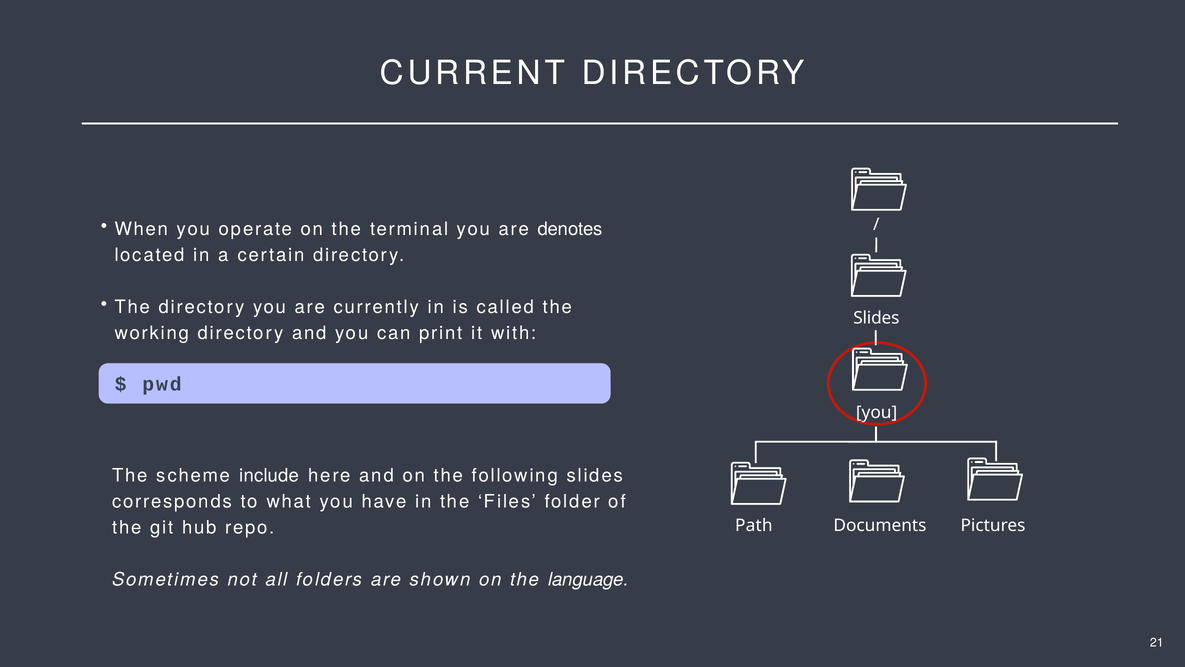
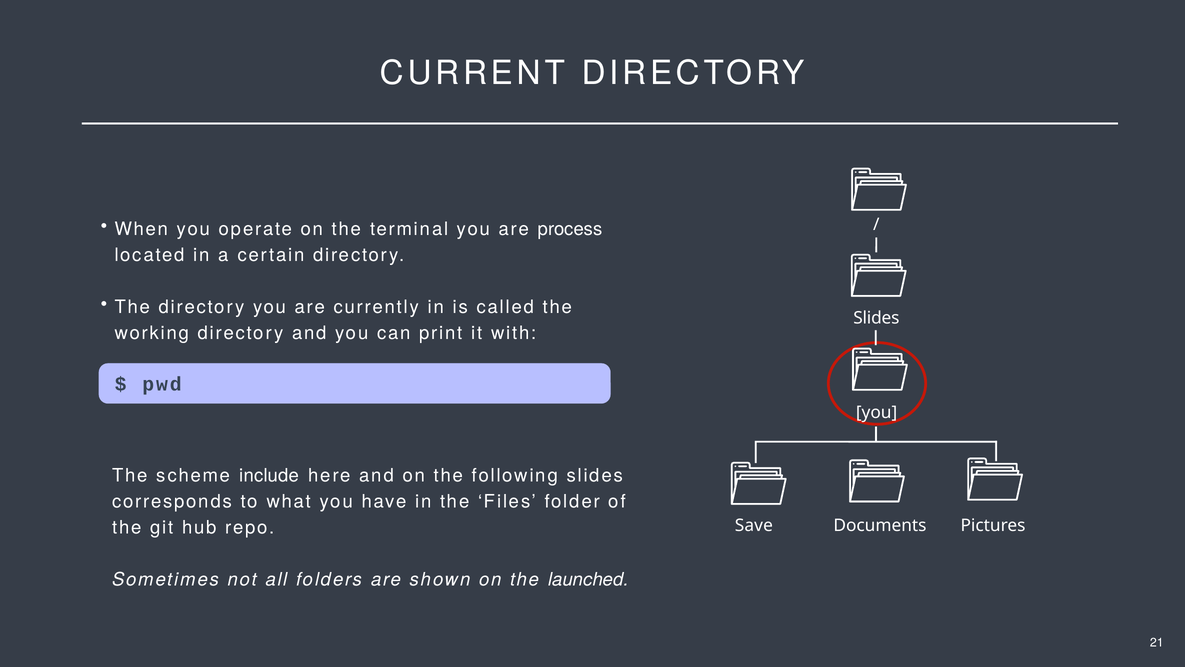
denotes: denotes -> process
Path: Path -> Save
language: language -> launched
